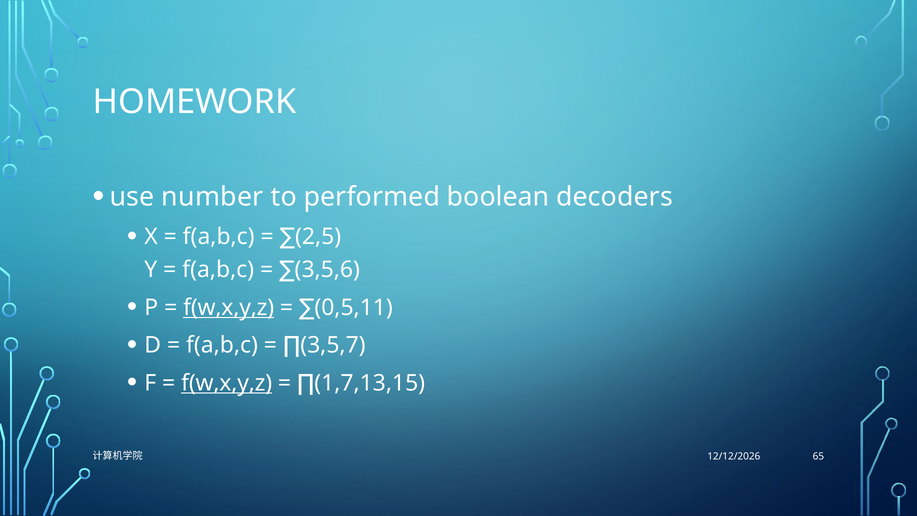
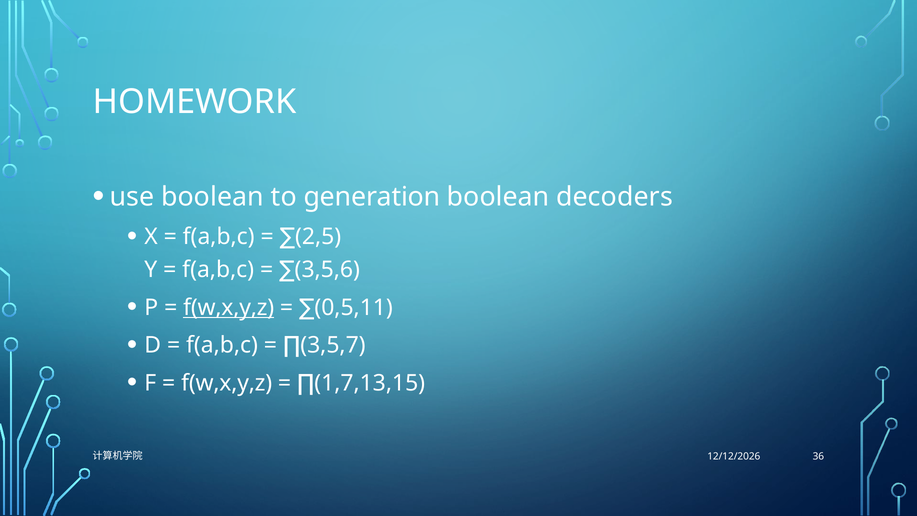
use number: number -> boolean
performed: performed -> generation
f(w,x,y,z at (227, 383) underline: present -> none
65: 65 -> 36
